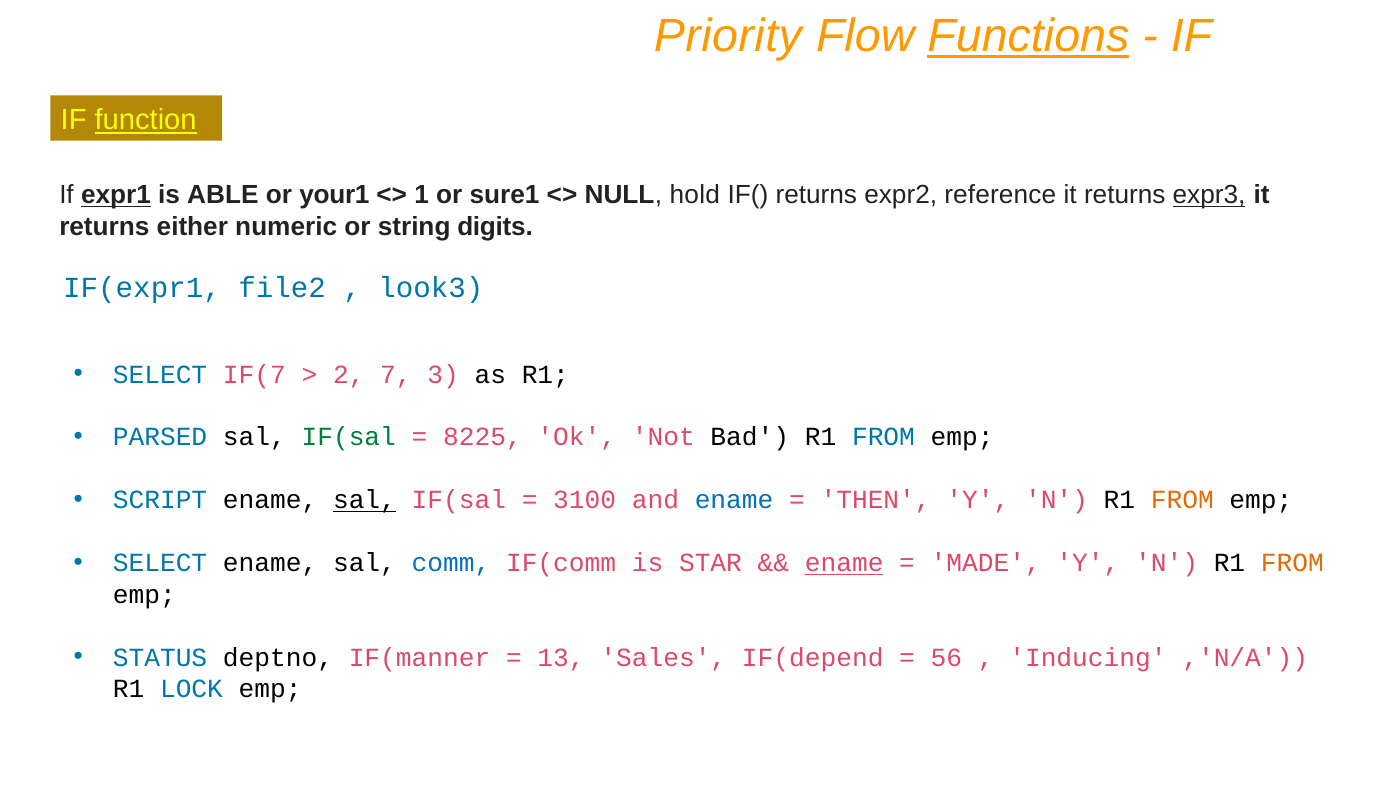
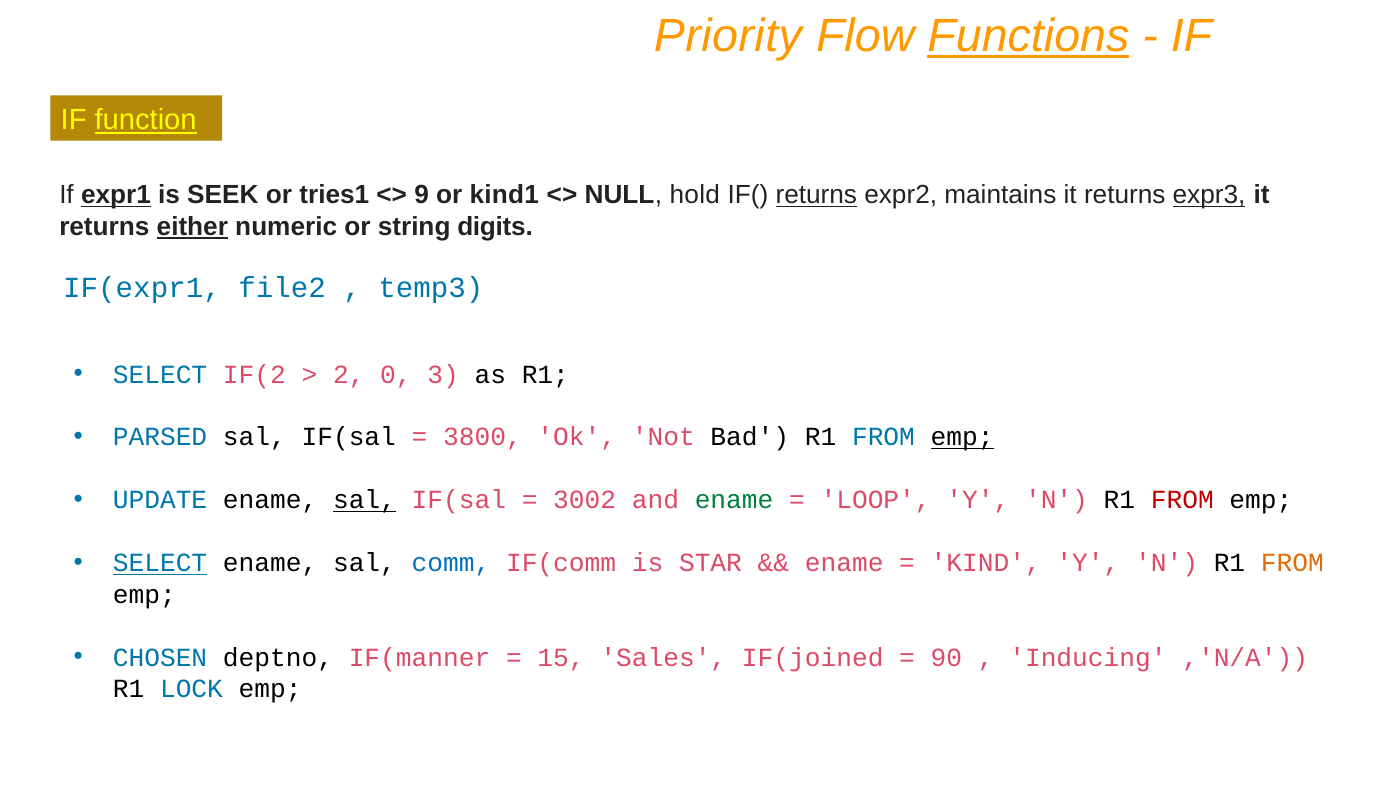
ABLE: ABLE -> SEEK
your1: your1 -> tries1
1: 1 -> 9
sure1: sure1 -> kind1
returns at (816, 195) underline: none -> present
reference: reference -> maintains
either underline: none -> present
look3: look3 -> temp3
IF(7: IF(7 -> IF(2
7: 7 -> 0
IF(sal at (349, 437) colour: green -> black
8225: 8225 -> 3800
emp at (962, 437) underline: none -> present
SCRIPT: SCRIPT -> UPDATE
3100: 3100 -> 3002
ename at (734, 500) colour: blue -> green
THEN: THEN -> LOOP
FROM at (1182, 500) colour: orange -> red
SELECT at (160, 563) underline: none -> present
ename at (844, 563) underline: present -> none
MADE: MADE -> KIND
STATUS: STATUS -> CHOSEN
13: 13 -> 15
IF(depend: IF(depend -> IF(joined
56: 56 -> 90
